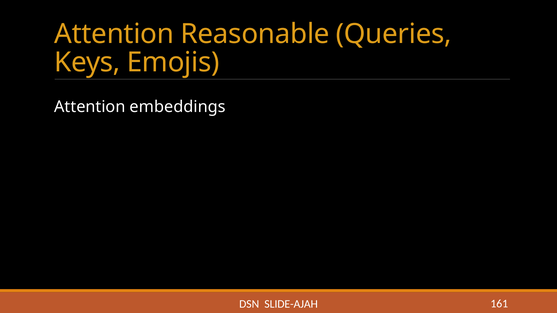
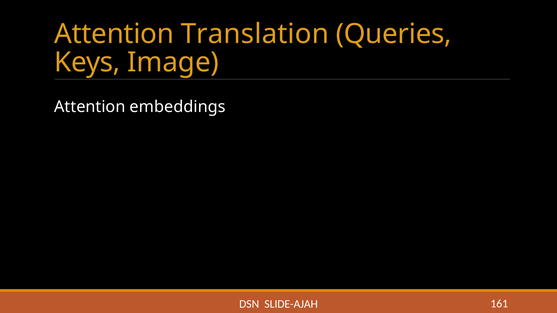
Reasonable: Reasonable -> Translation
Emojis: Emojis -> Image
